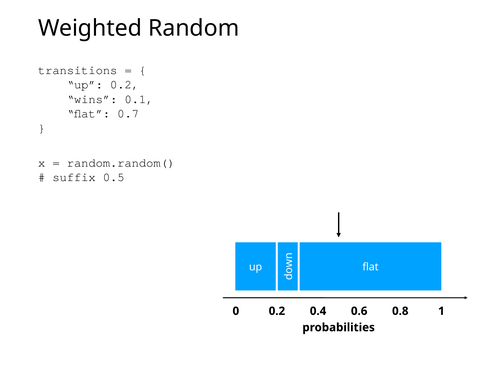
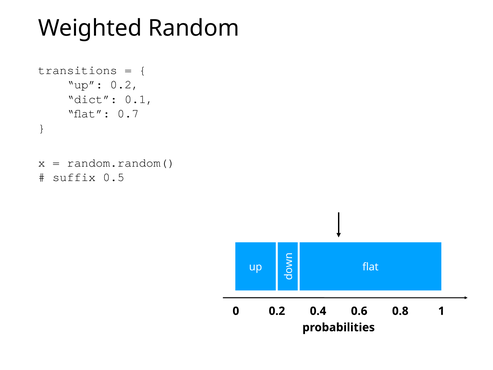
wins: wins -> dict
